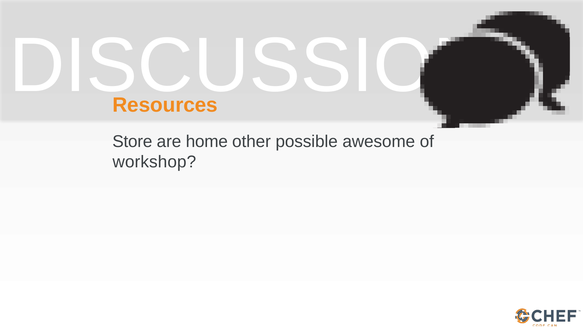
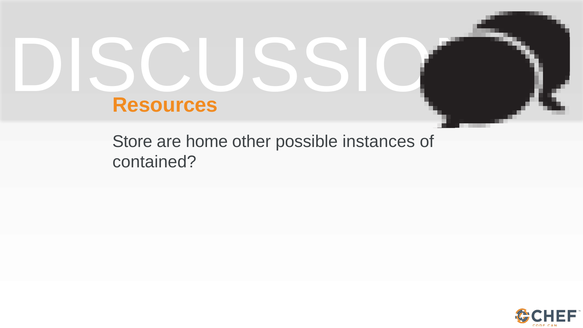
awesome: awesome -> instances
workshop: workshop -> contained
